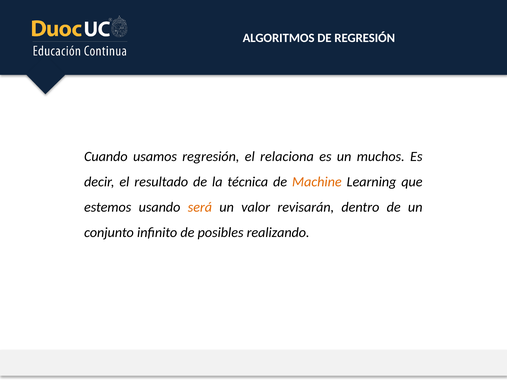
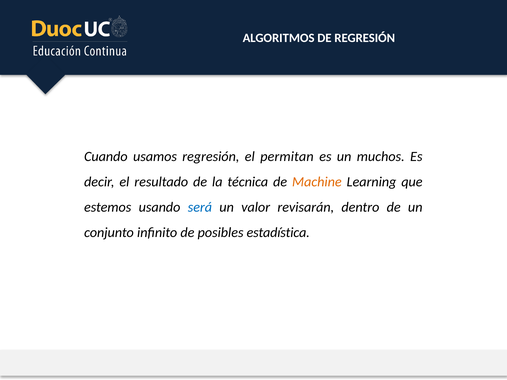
relaciona: relaciona -> permitan
será colour: orange -> blue
realizando: realizando -> estadística
